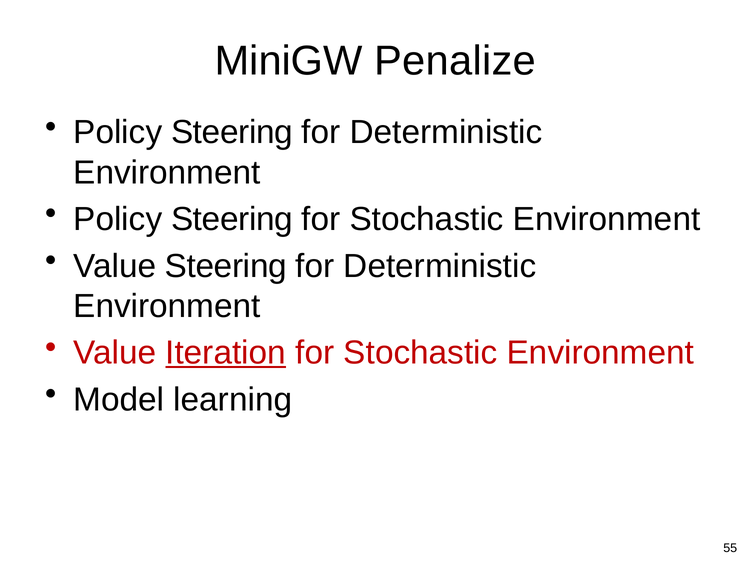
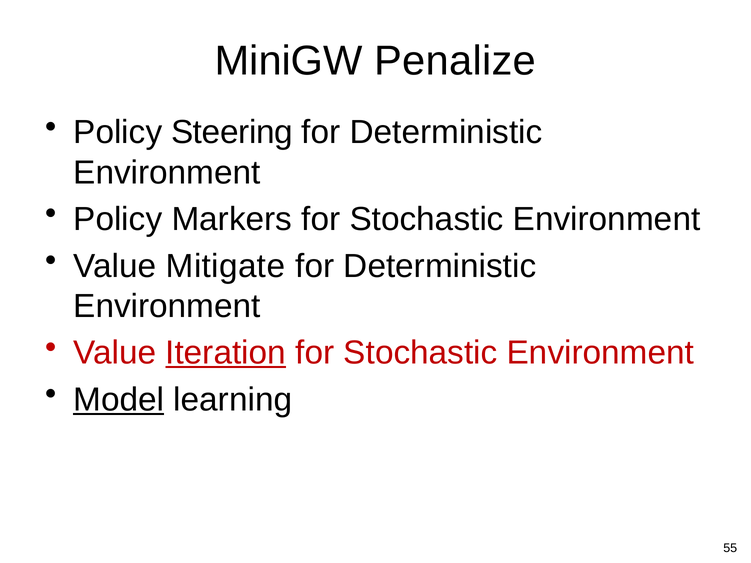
Steering at (232, 219): Steering -> Markers
Value Steering: Steering -> Mitigate
Model underline: none -> present
